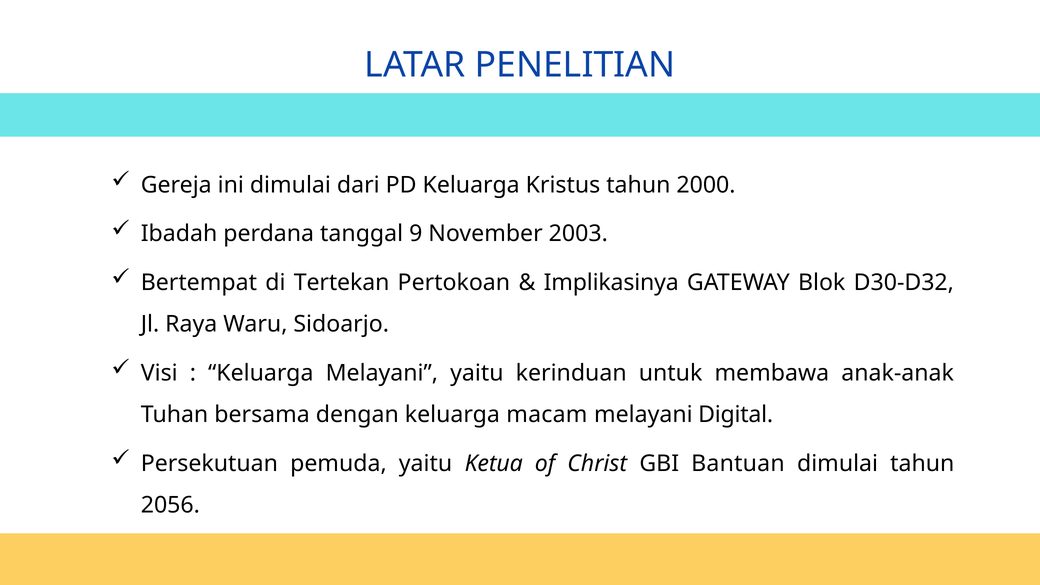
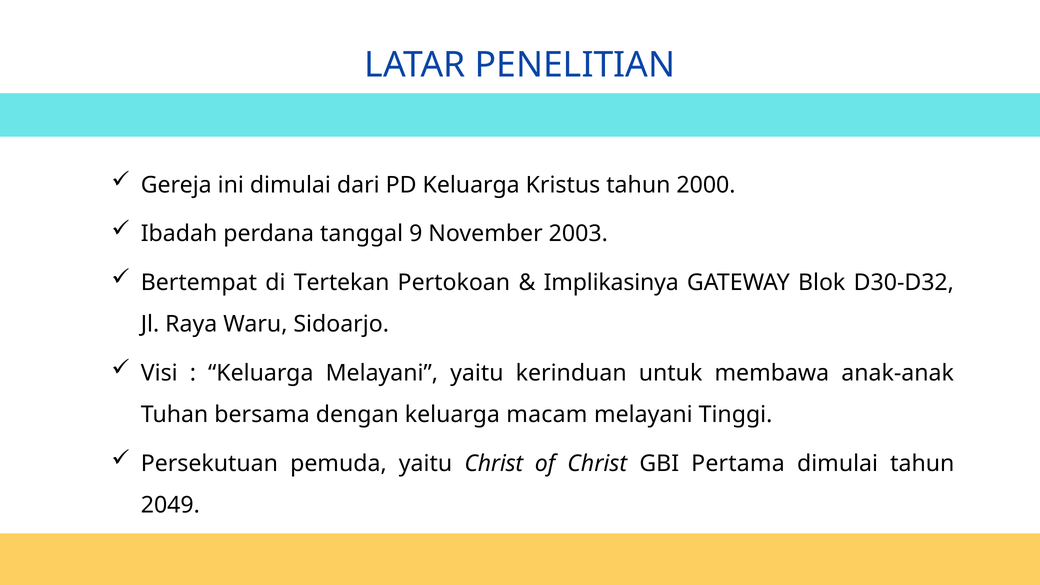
Digital: Digital -> Tinggi
yaitu Ketua: Ketua -> Christ
Bantuan: Bantuan -> Pertama
2056: 2056 -> 2049
